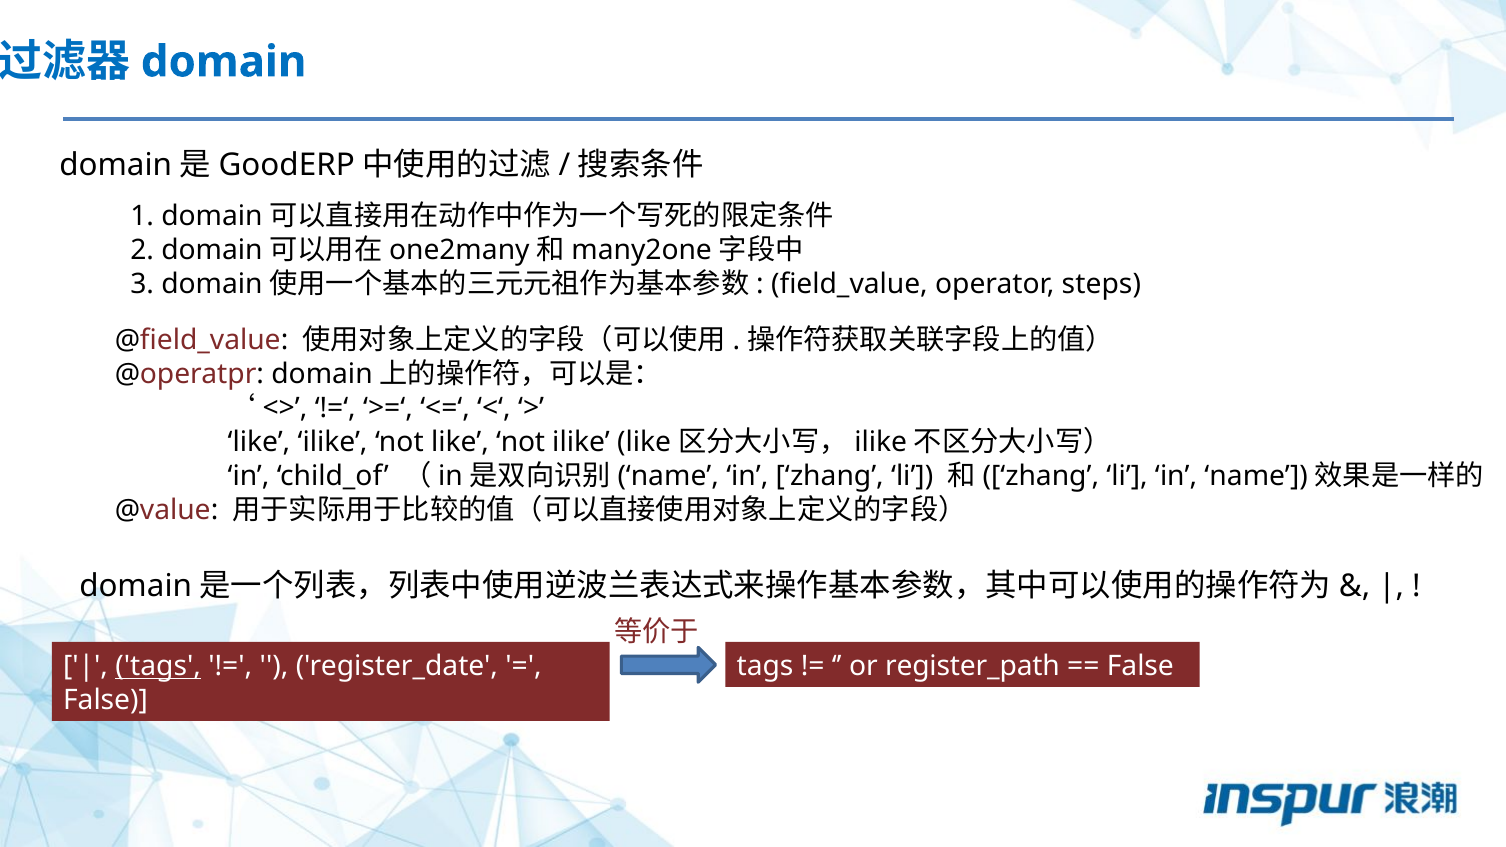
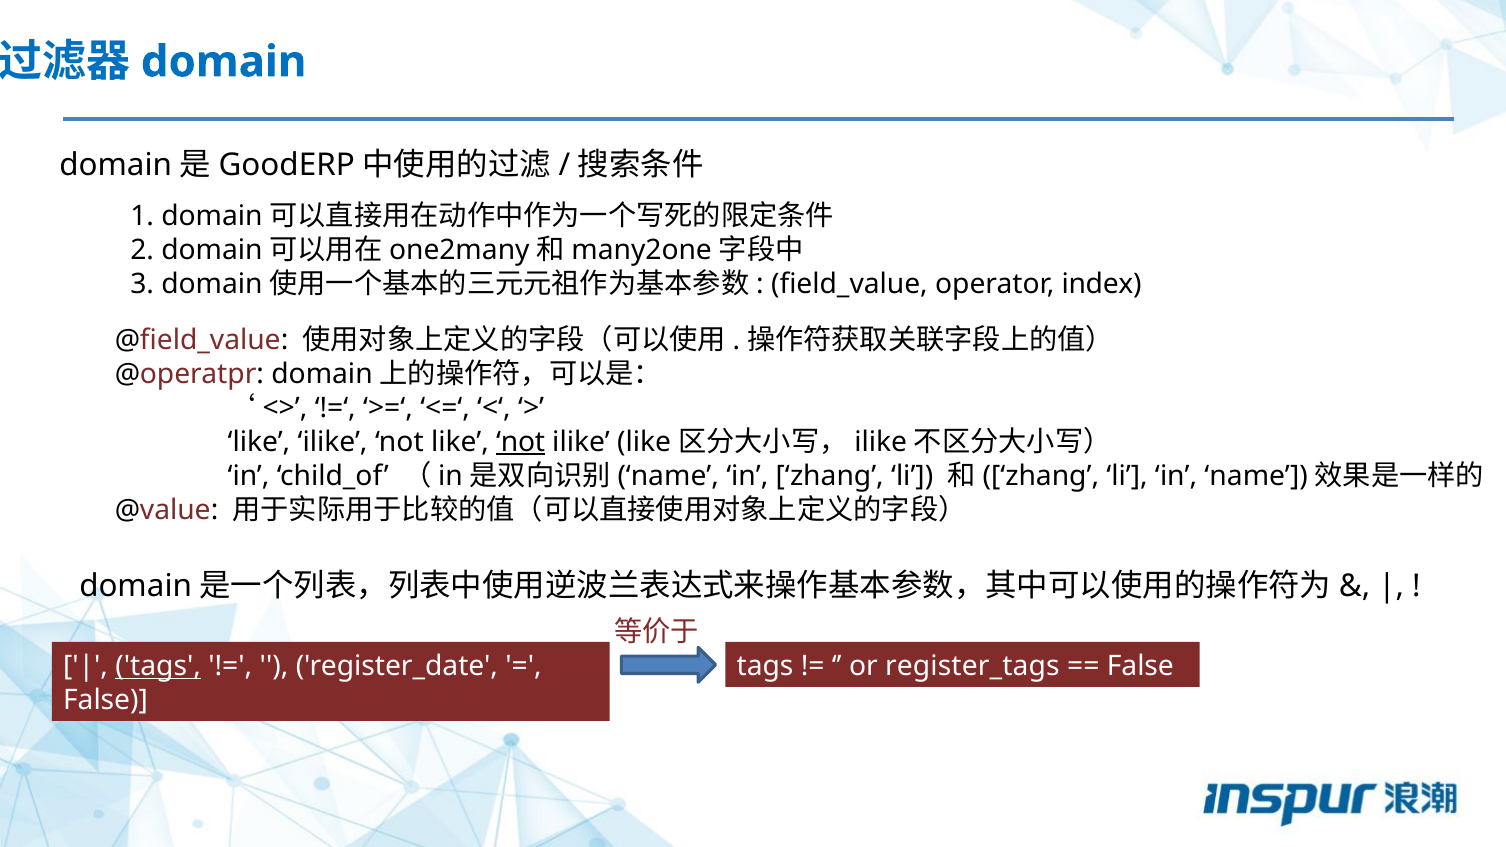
steps: steps -> index
not at (521, 442) underline: none -> present
register_path: register_path -> register_tags
